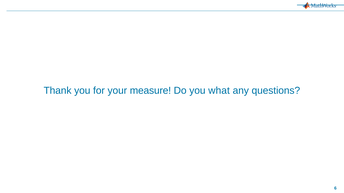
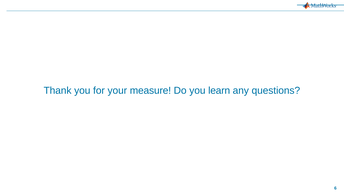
what: what -> learn
